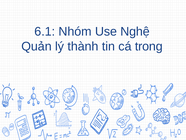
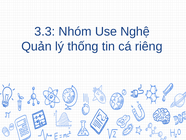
6.1: 6.1 -> 3.3
thành: thành -> thống
trong: trong -> riêng
